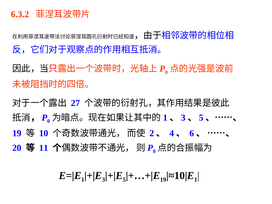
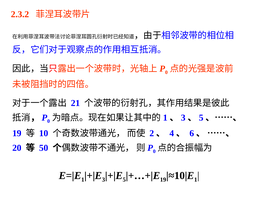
6.3.2: 6.3.2 -> 2.3.2
27: 27 -> 21
11: 11 -> 50
